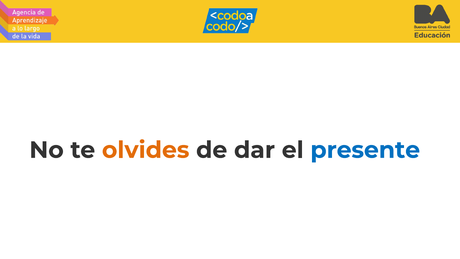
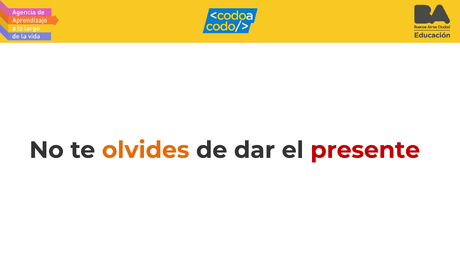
presente colour: blue -> red
